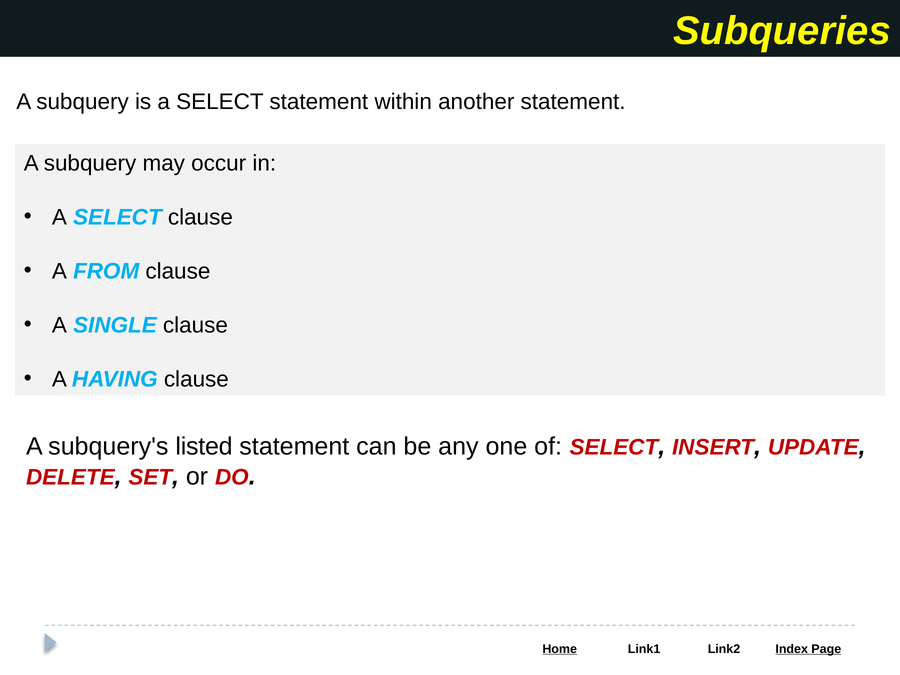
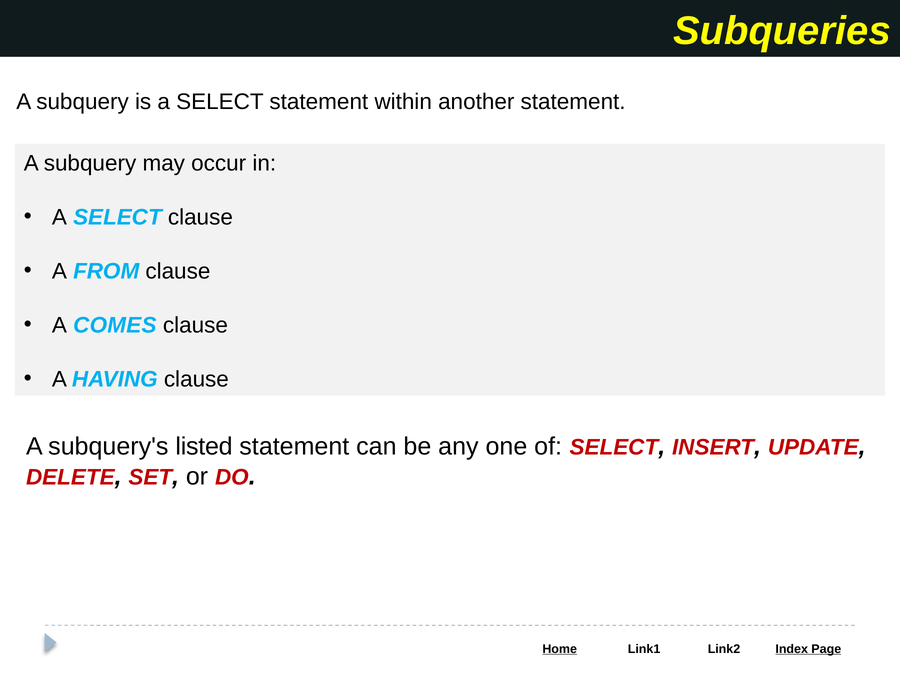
SINGLE: SINGLE -> COMES
